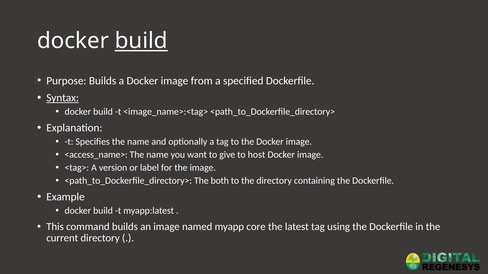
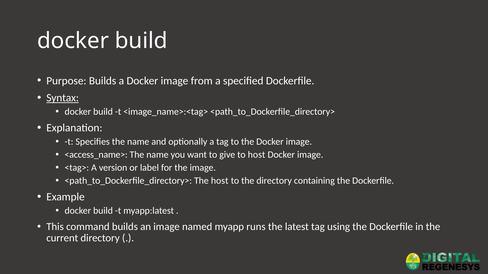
build at (141, 41) underline: present -> none
The both: both -> host
core: core -> runs
